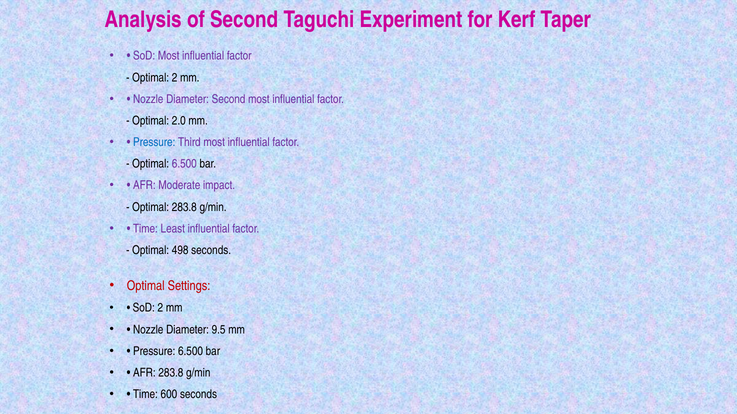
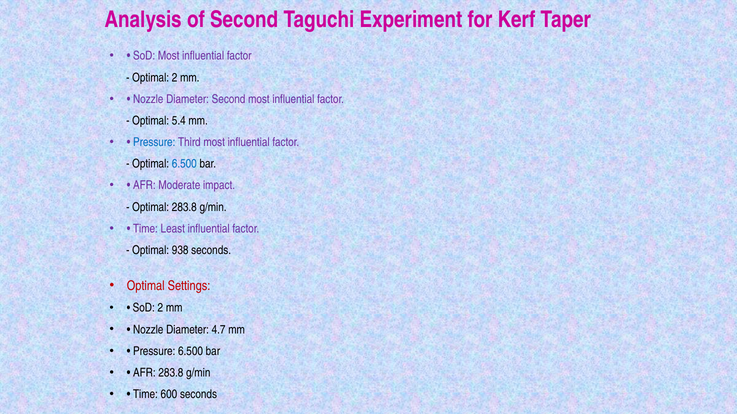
2.0: 2.0 -> 5.4
6.500 at (184, 164) colour: purple -> blue
498: 498 -> 938
9.5: 9.5 -> 4.7
